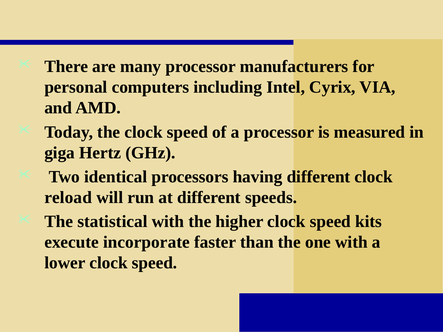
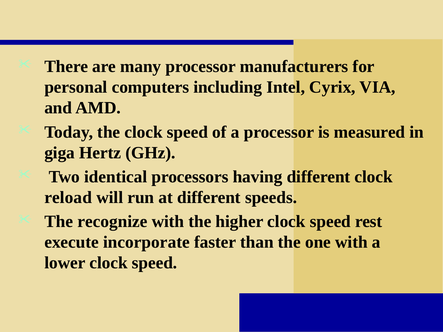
statistical: statistical -> recognize
kits: kits -> rest
